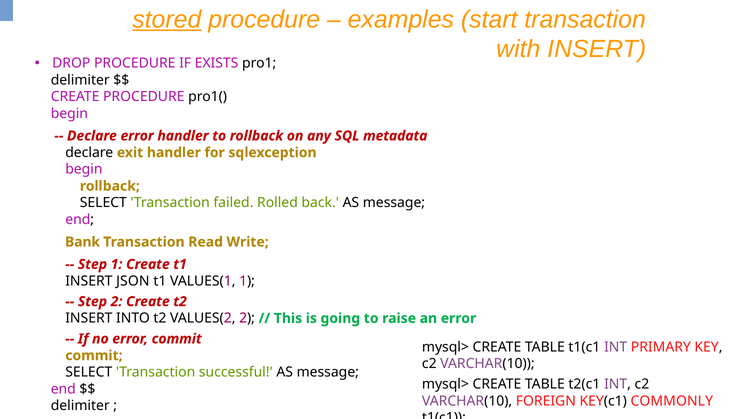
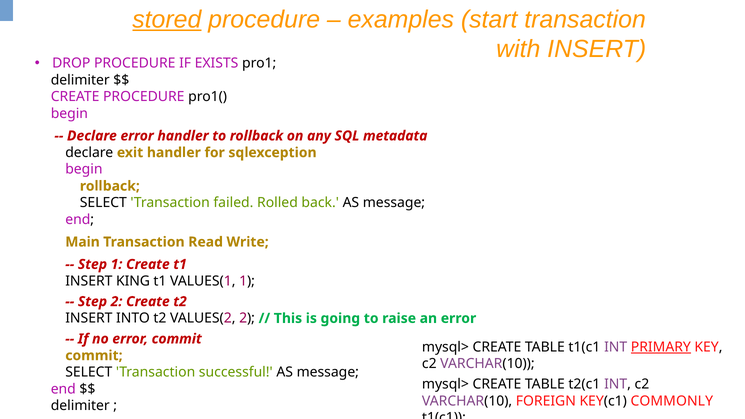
Bank: Bank -> Main
JSON: JSON -> KING
PRIMARY underline: none -> present
